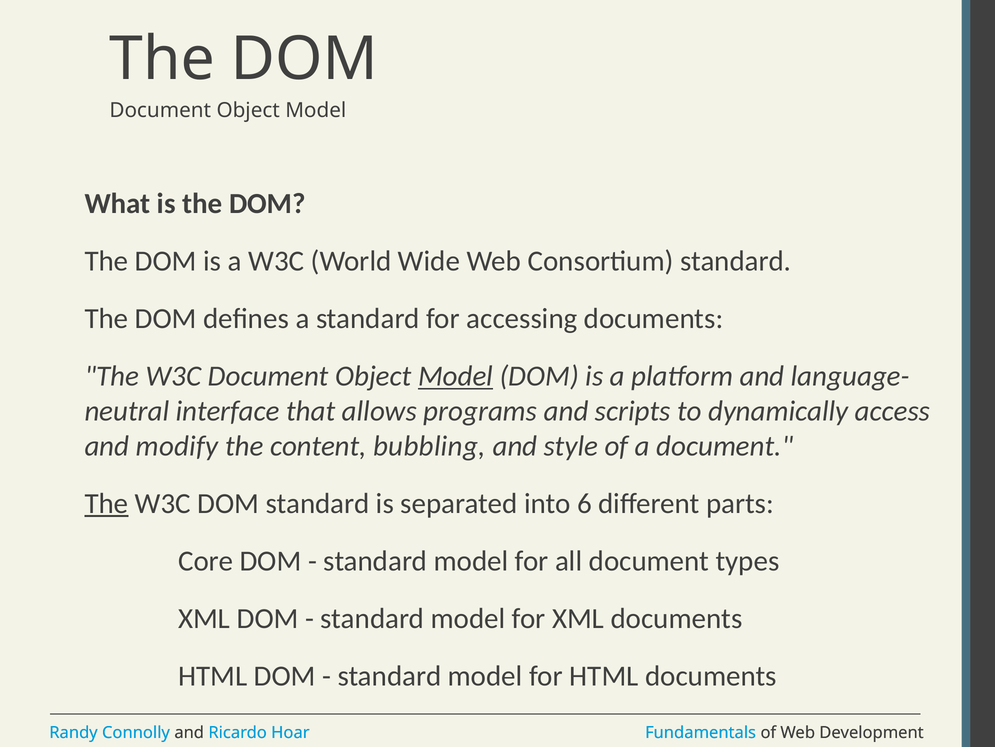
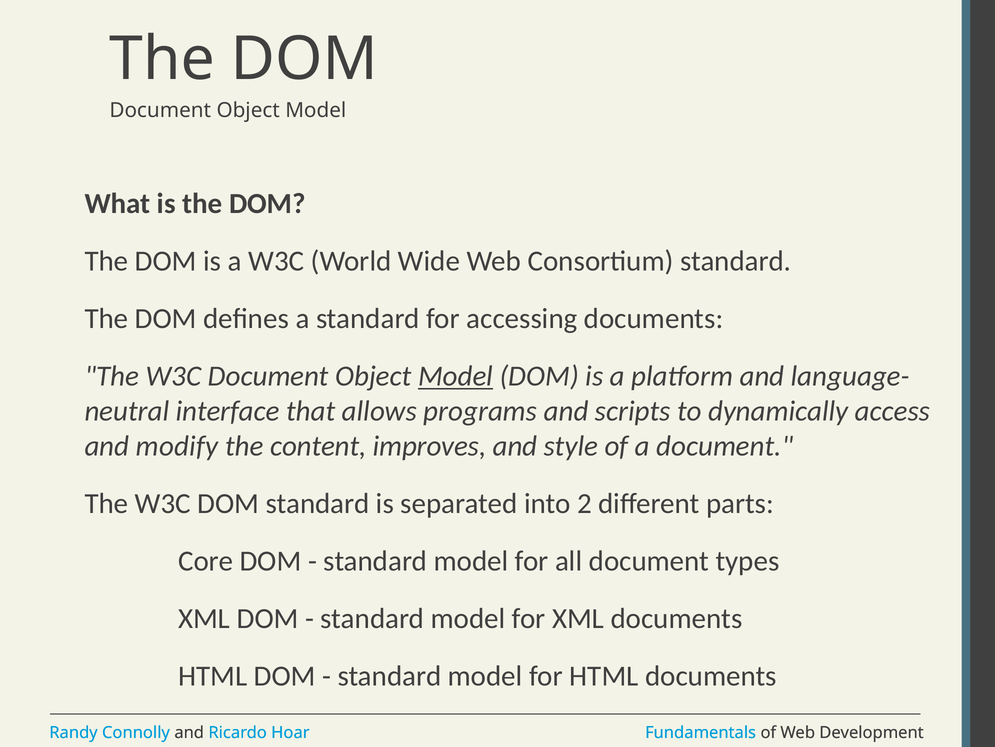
bubbling: bubbling -> improves
The at (106, 503) underline: present -> none
6: 6 -> 2
